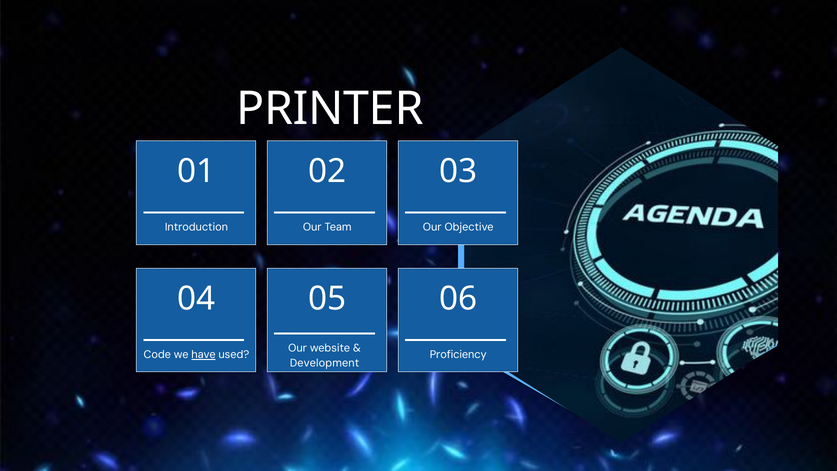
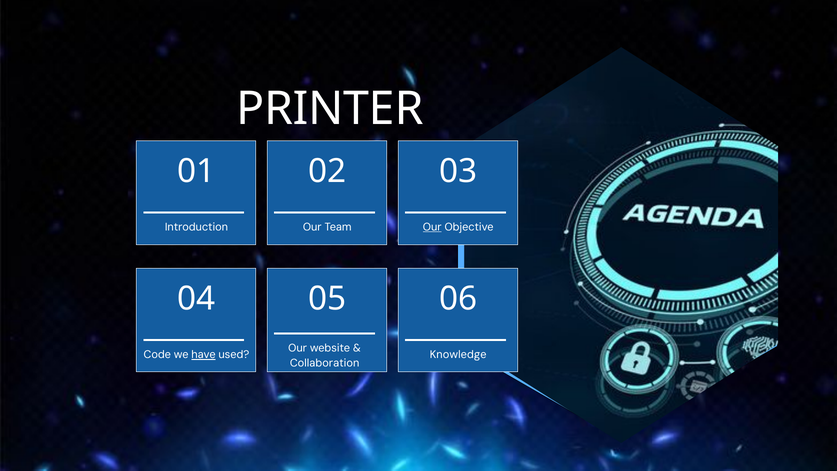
Our at (432, 227) underline: none -> present
Proficiency: Proficiency -> Knowledge
Development: Development -> Collaboration
